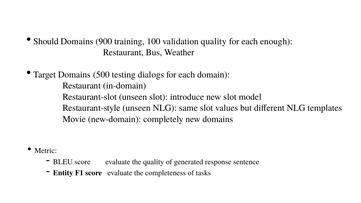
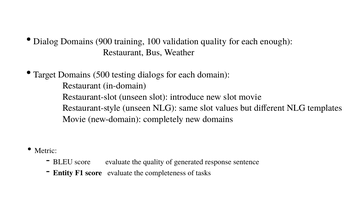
Should: Should -> Dialog
slot model: model -> movie
